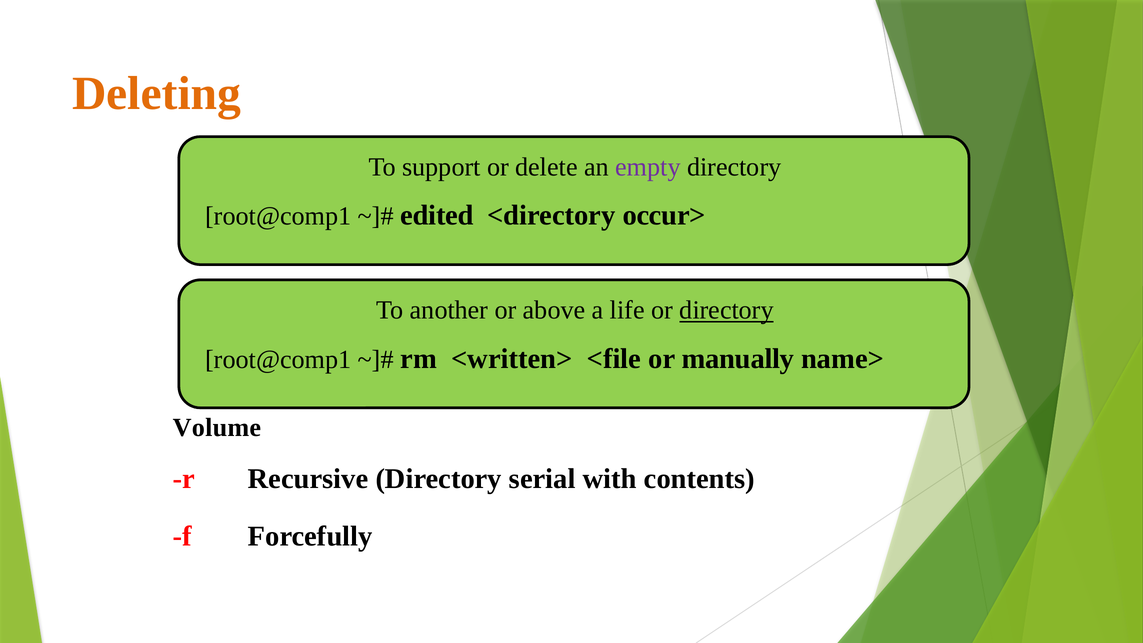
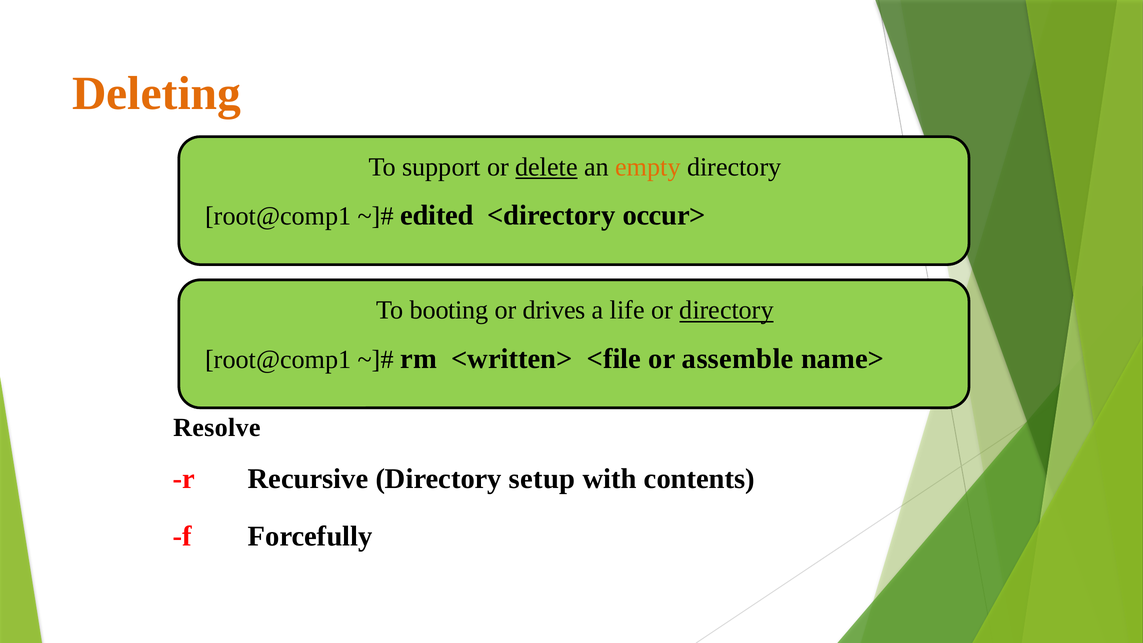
delete underline: none -> present
empty colour: purple -> orange
another: another -> booting
above: above -> drives
manually: manually -> assemble
Volume: Volume -> Resolve
serial: serial -> setup
